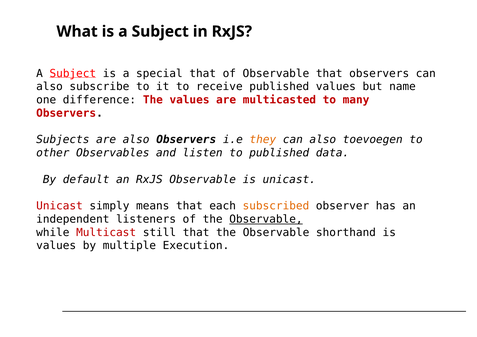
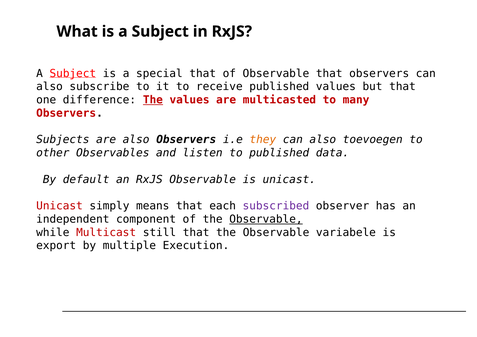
but name: name -> that
The at (153, 100) underline: none -> present
subscribed colour: orange -> purple
listeners: listeners -> component
shorthand: shorthand -> variabele
values at (56, 246): values -> export
